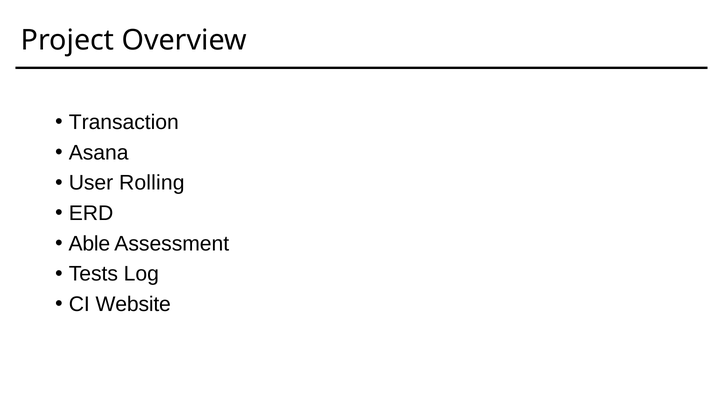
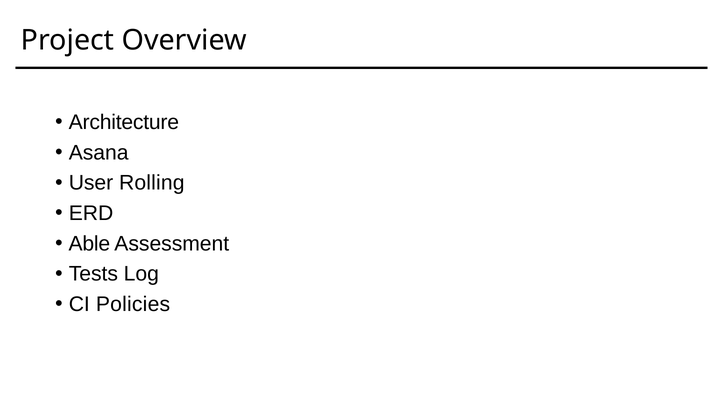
Transaction: Transaction -> Architecture
Website: Website -> Policies
